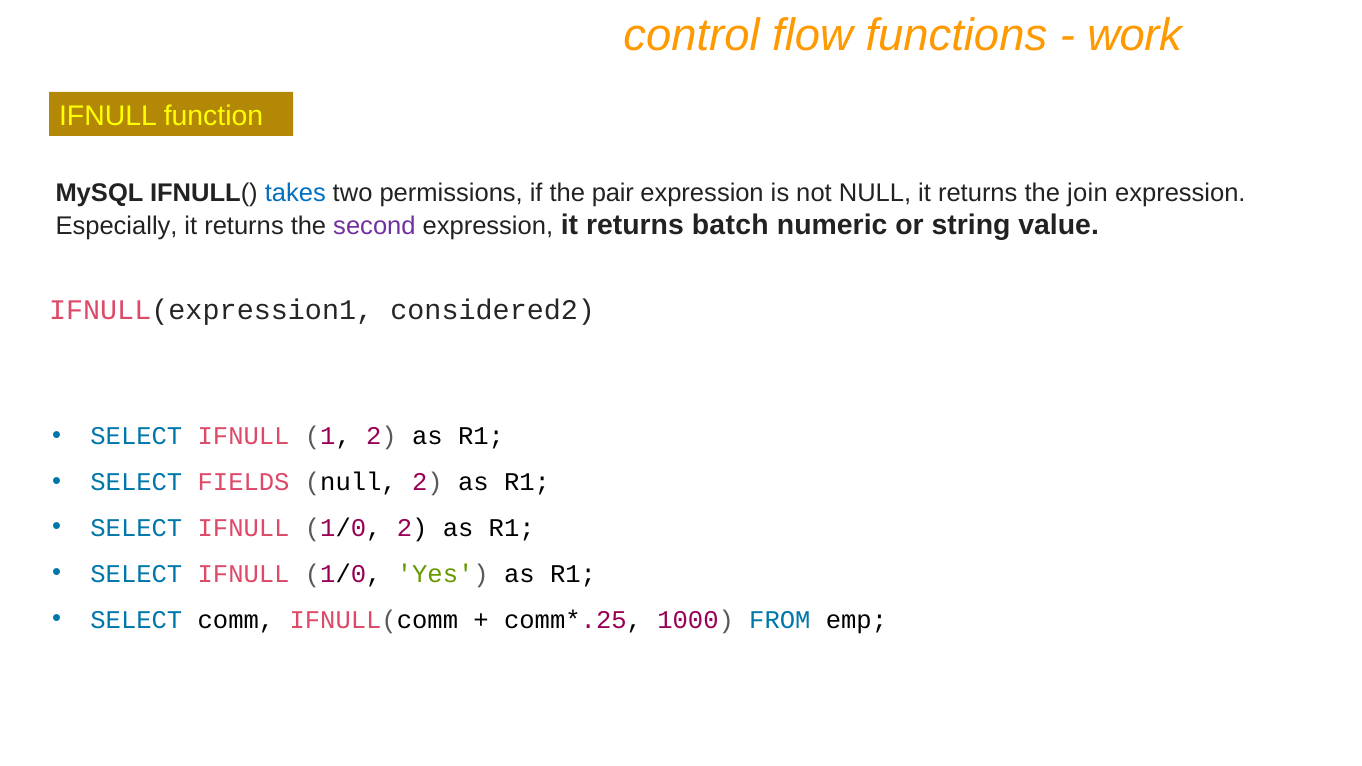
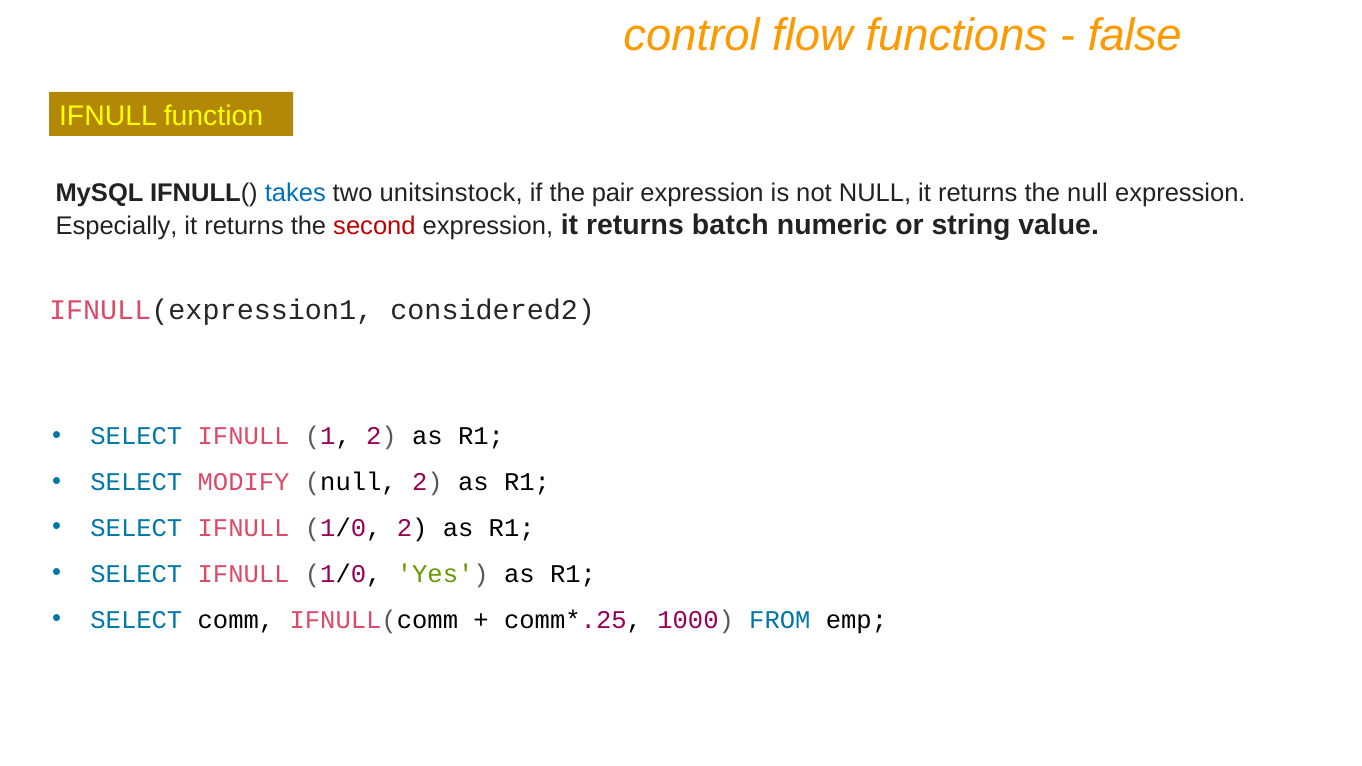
work: work -> false
permissions: permissions -> unitsinstock
the join: join -> null
second colour: purple -> red
FIELDS: FIELDS -> MODIFY
